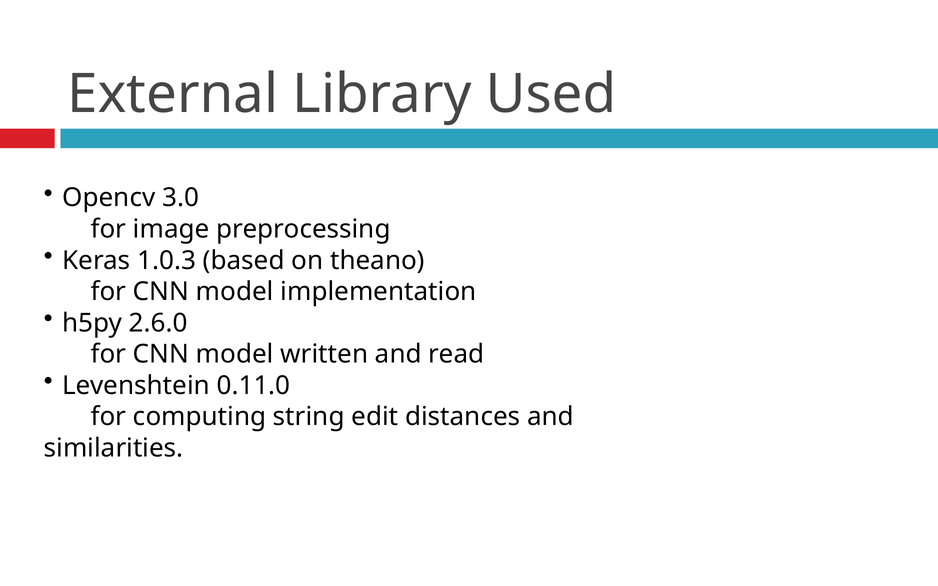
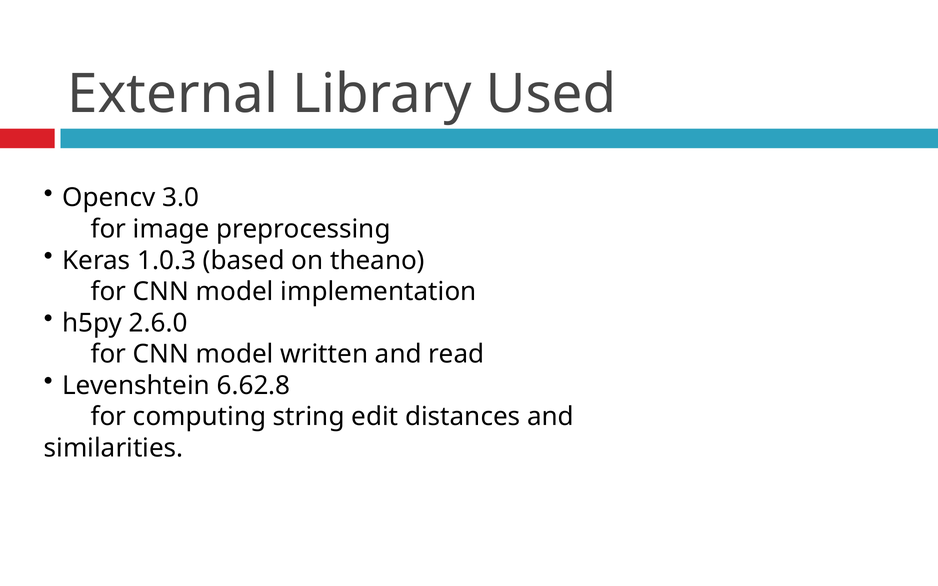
0.11.0: 0.11.0 -> 6.62.8
